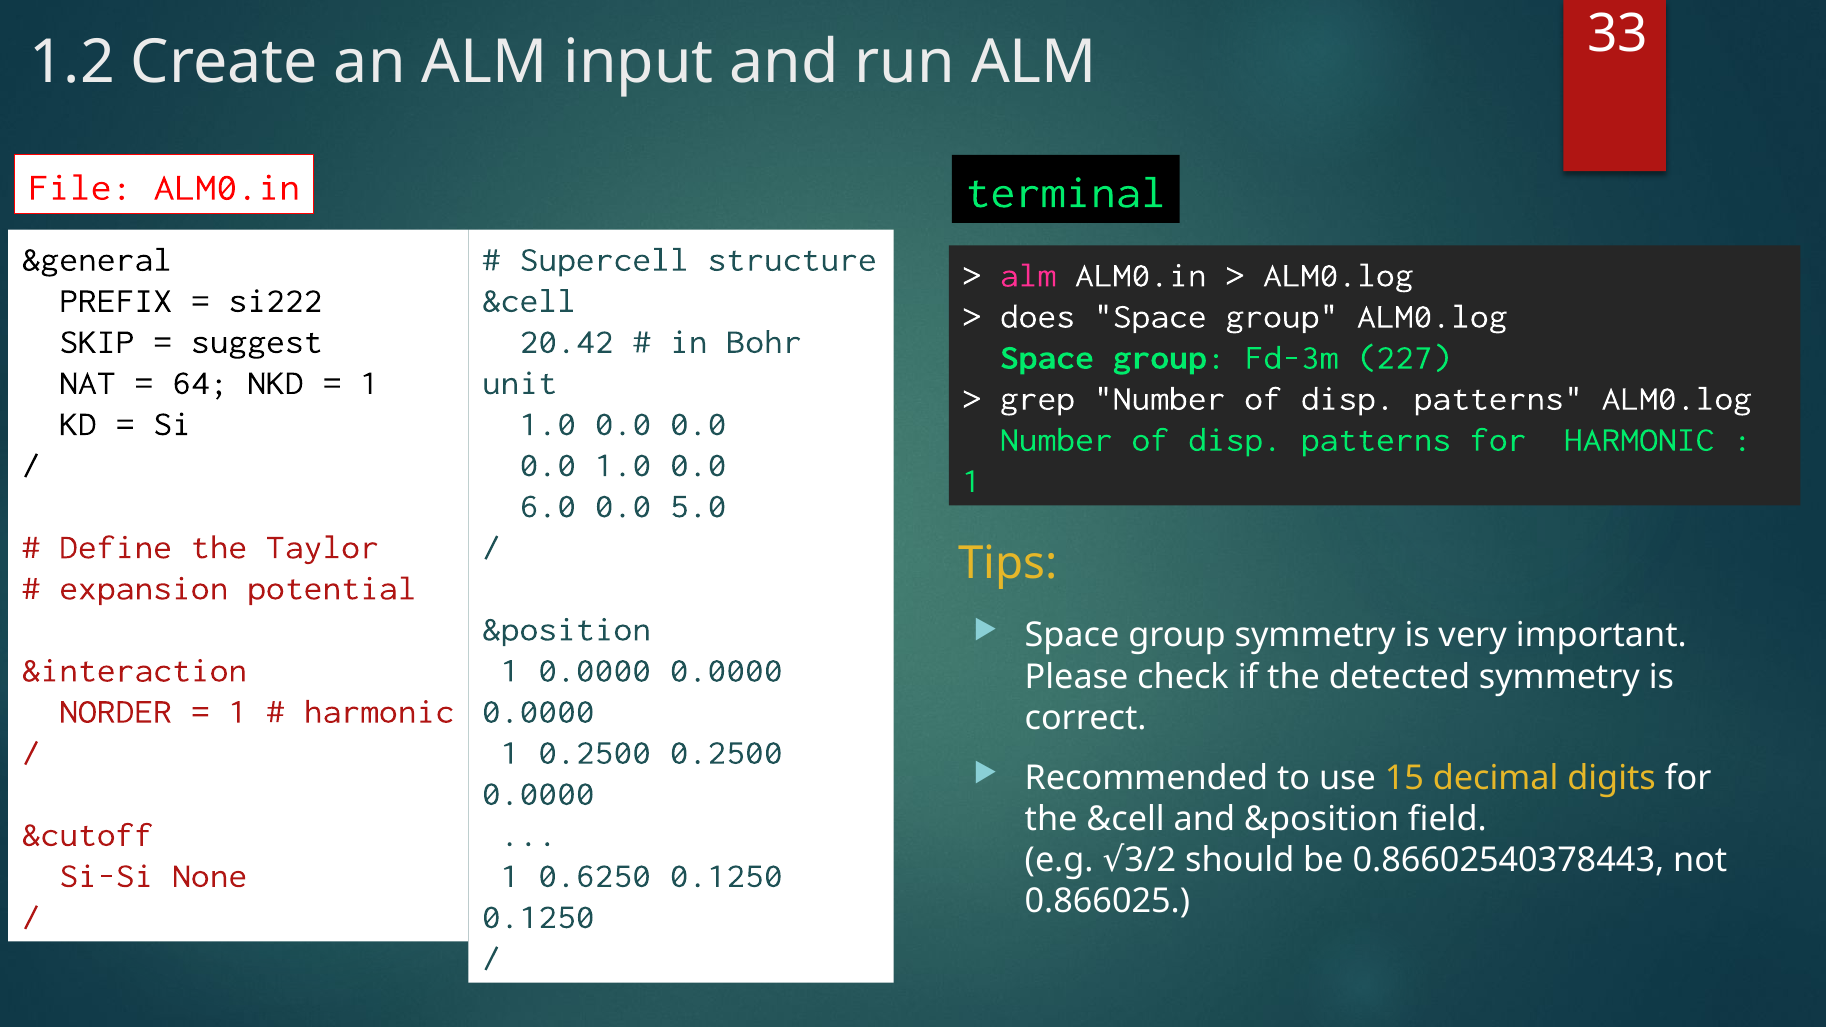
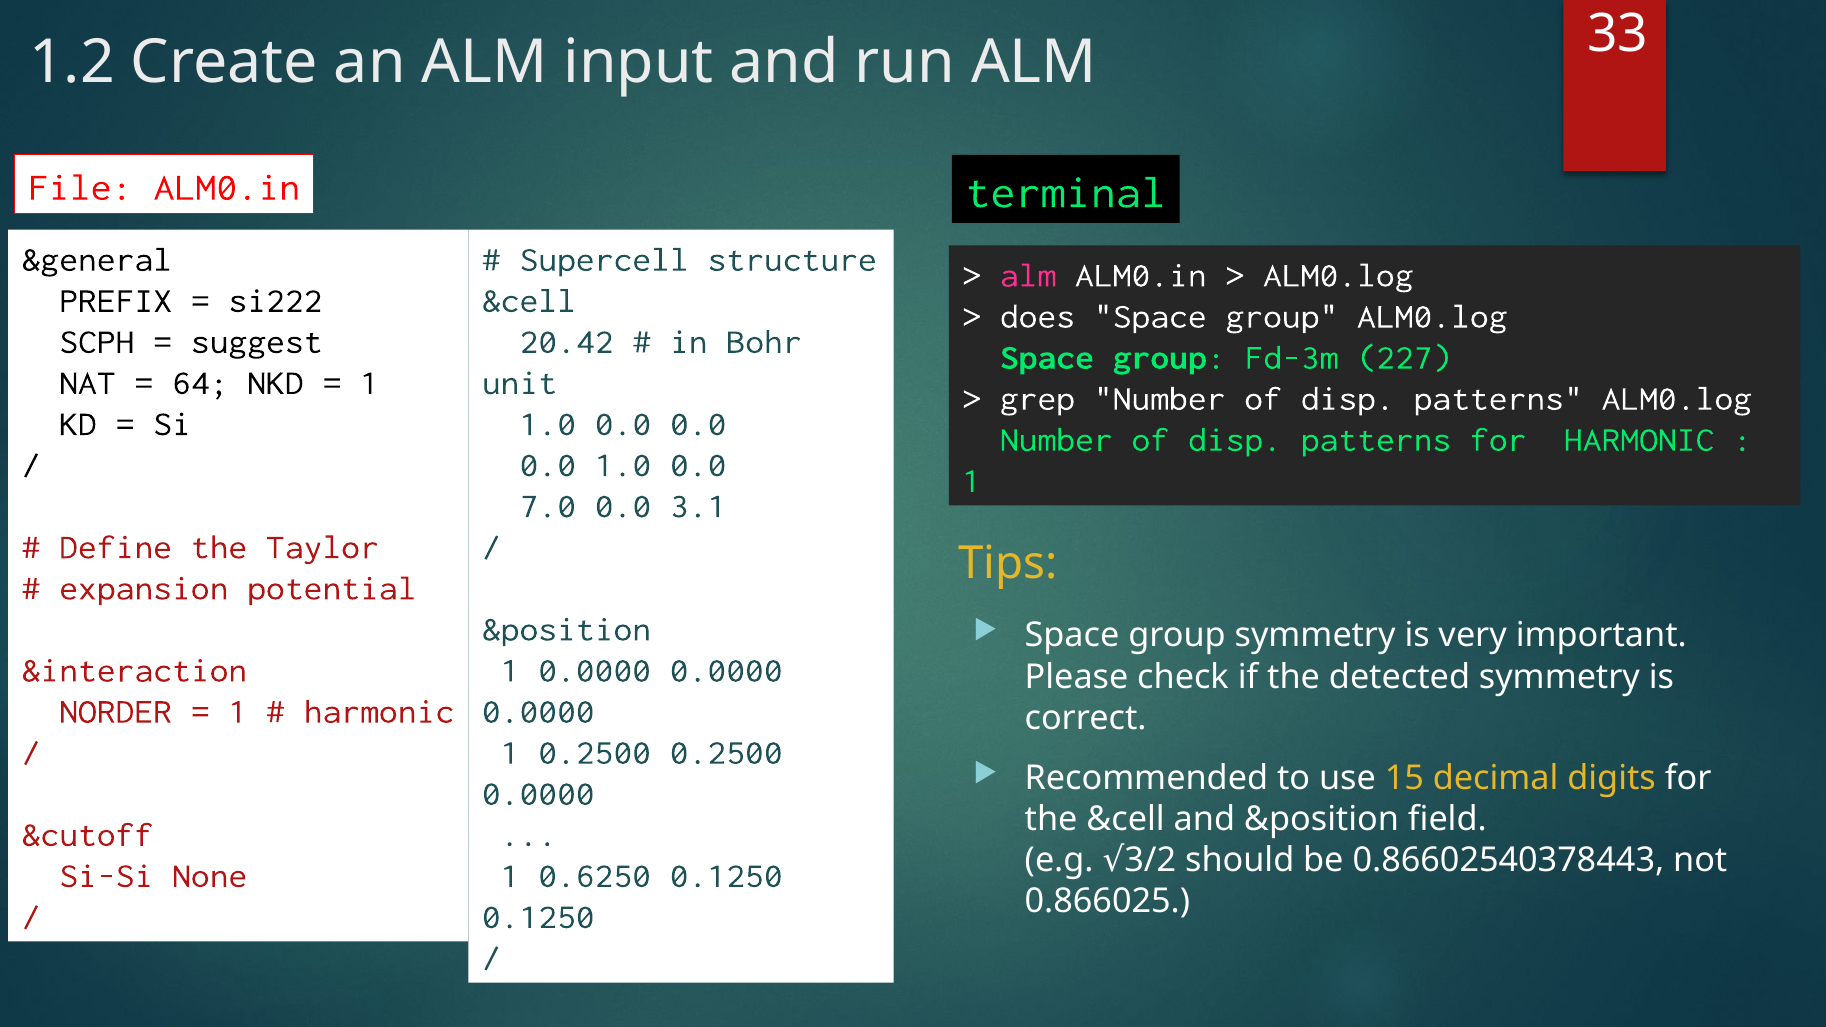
SKIP: SKIP -> SCPH
6.0: 6.0 -> 7.0
5.0: 5.0 -> 3.1
